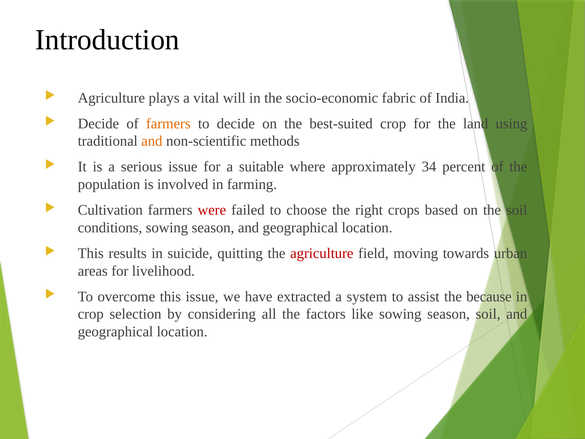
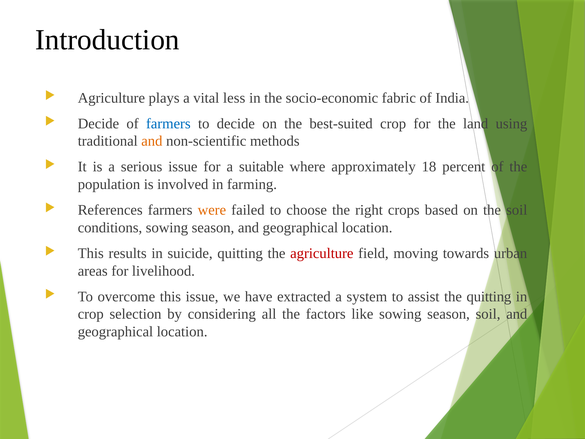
will: will -> less
farmers at (168, 123) colour: orange -> blue
34: 34 -> 18
Cultivation: Cultivation -> References
were colour: red -> orange
the because: because -> quitting
